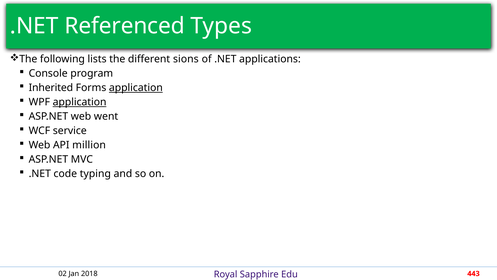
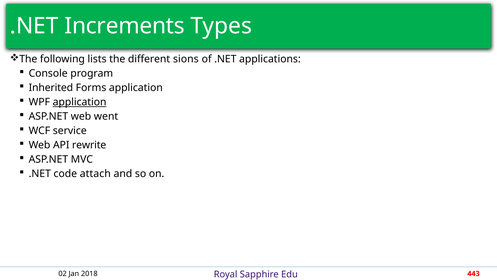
Referenced: Referenced -> Increments
application at (136, 88) underline: present -> none
million: million -> rewrite
typing: typing -> attach
